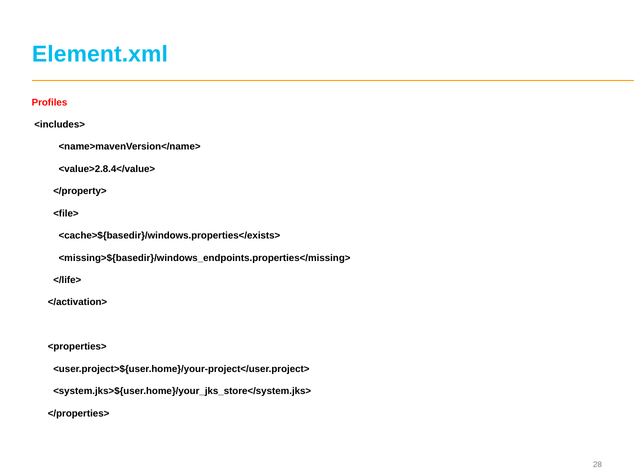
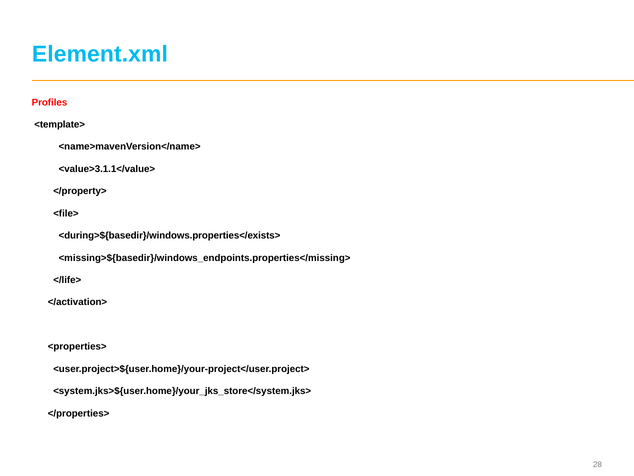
<includes>: <includes> -> <template>
<value>2.8.4</value>: <value>2.8.4</value> -> <value>3.1.1</value>
<cache>${basedir}/windows.properties</exists>: <cache>${basedir}/windows.properties</exists> -> <during>${basedir}/windows.properties</exists>
